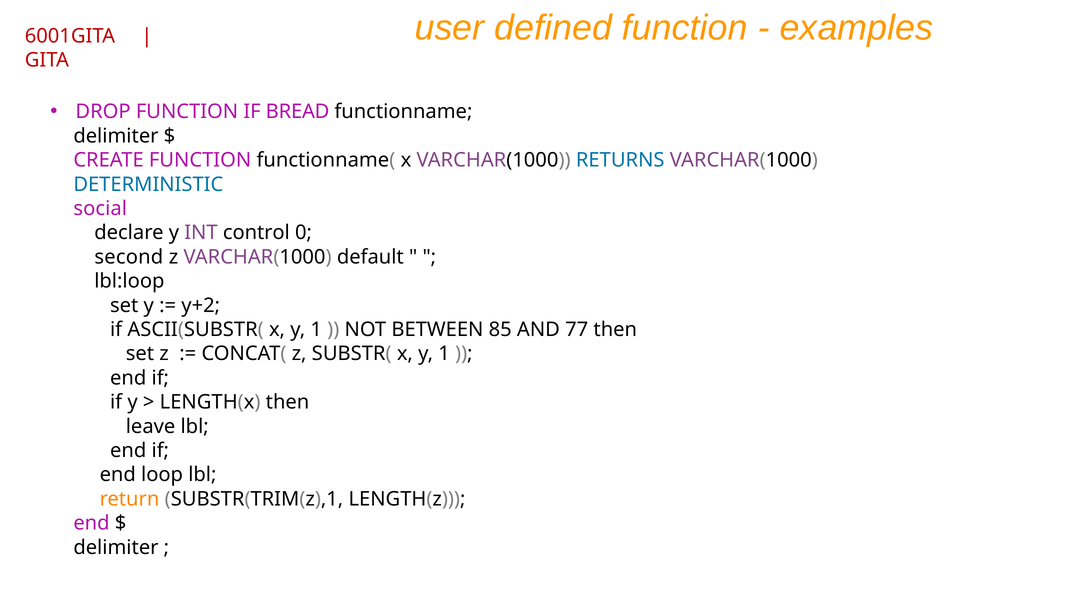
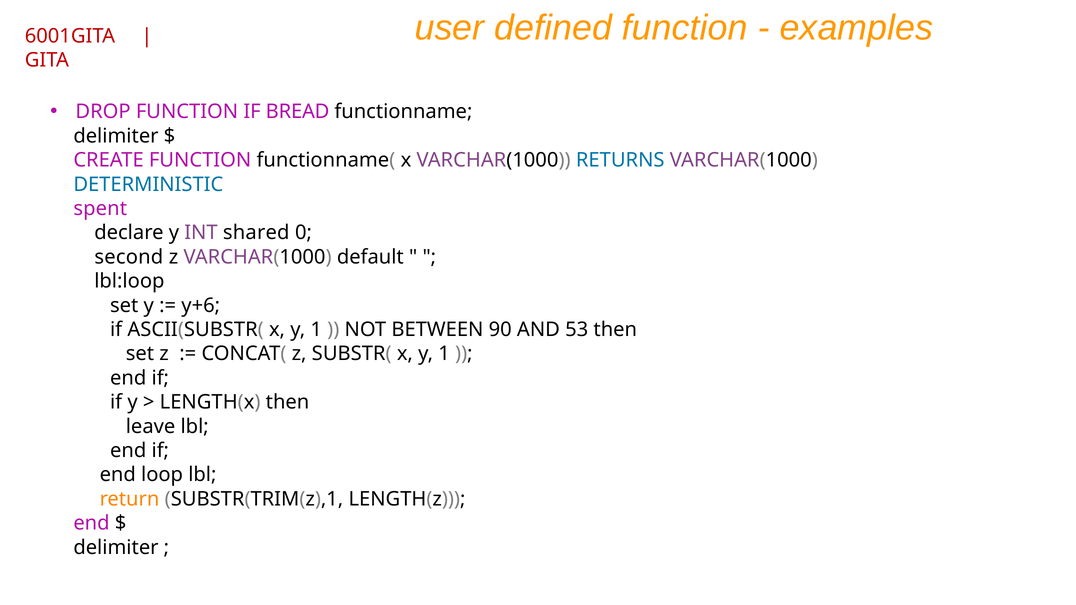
social: social -> spent
control: control -> shared
y+2: y+2 -> y+6
85: 85 -> 90
77: 77 -> 53
